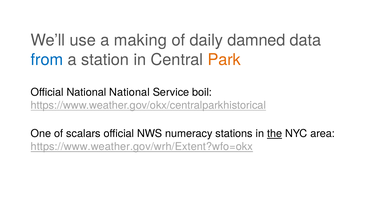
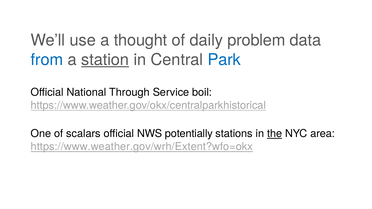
making: making -> thought
damned: damned -> problem
station underline: none -> present
Park colour: orange -> blue
National National: National -> Through
numeracy: numeracy -> potentially
